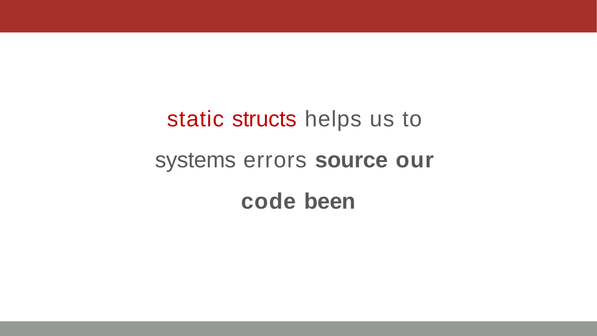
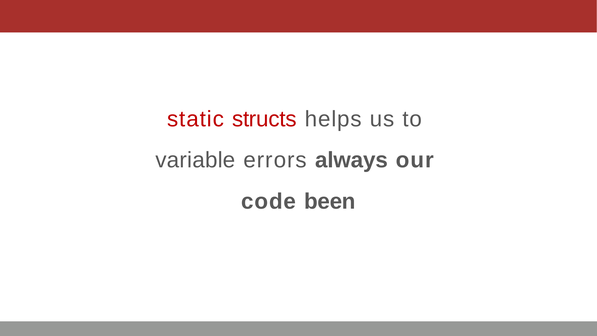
systems: systems -> variable
source: source -> always
